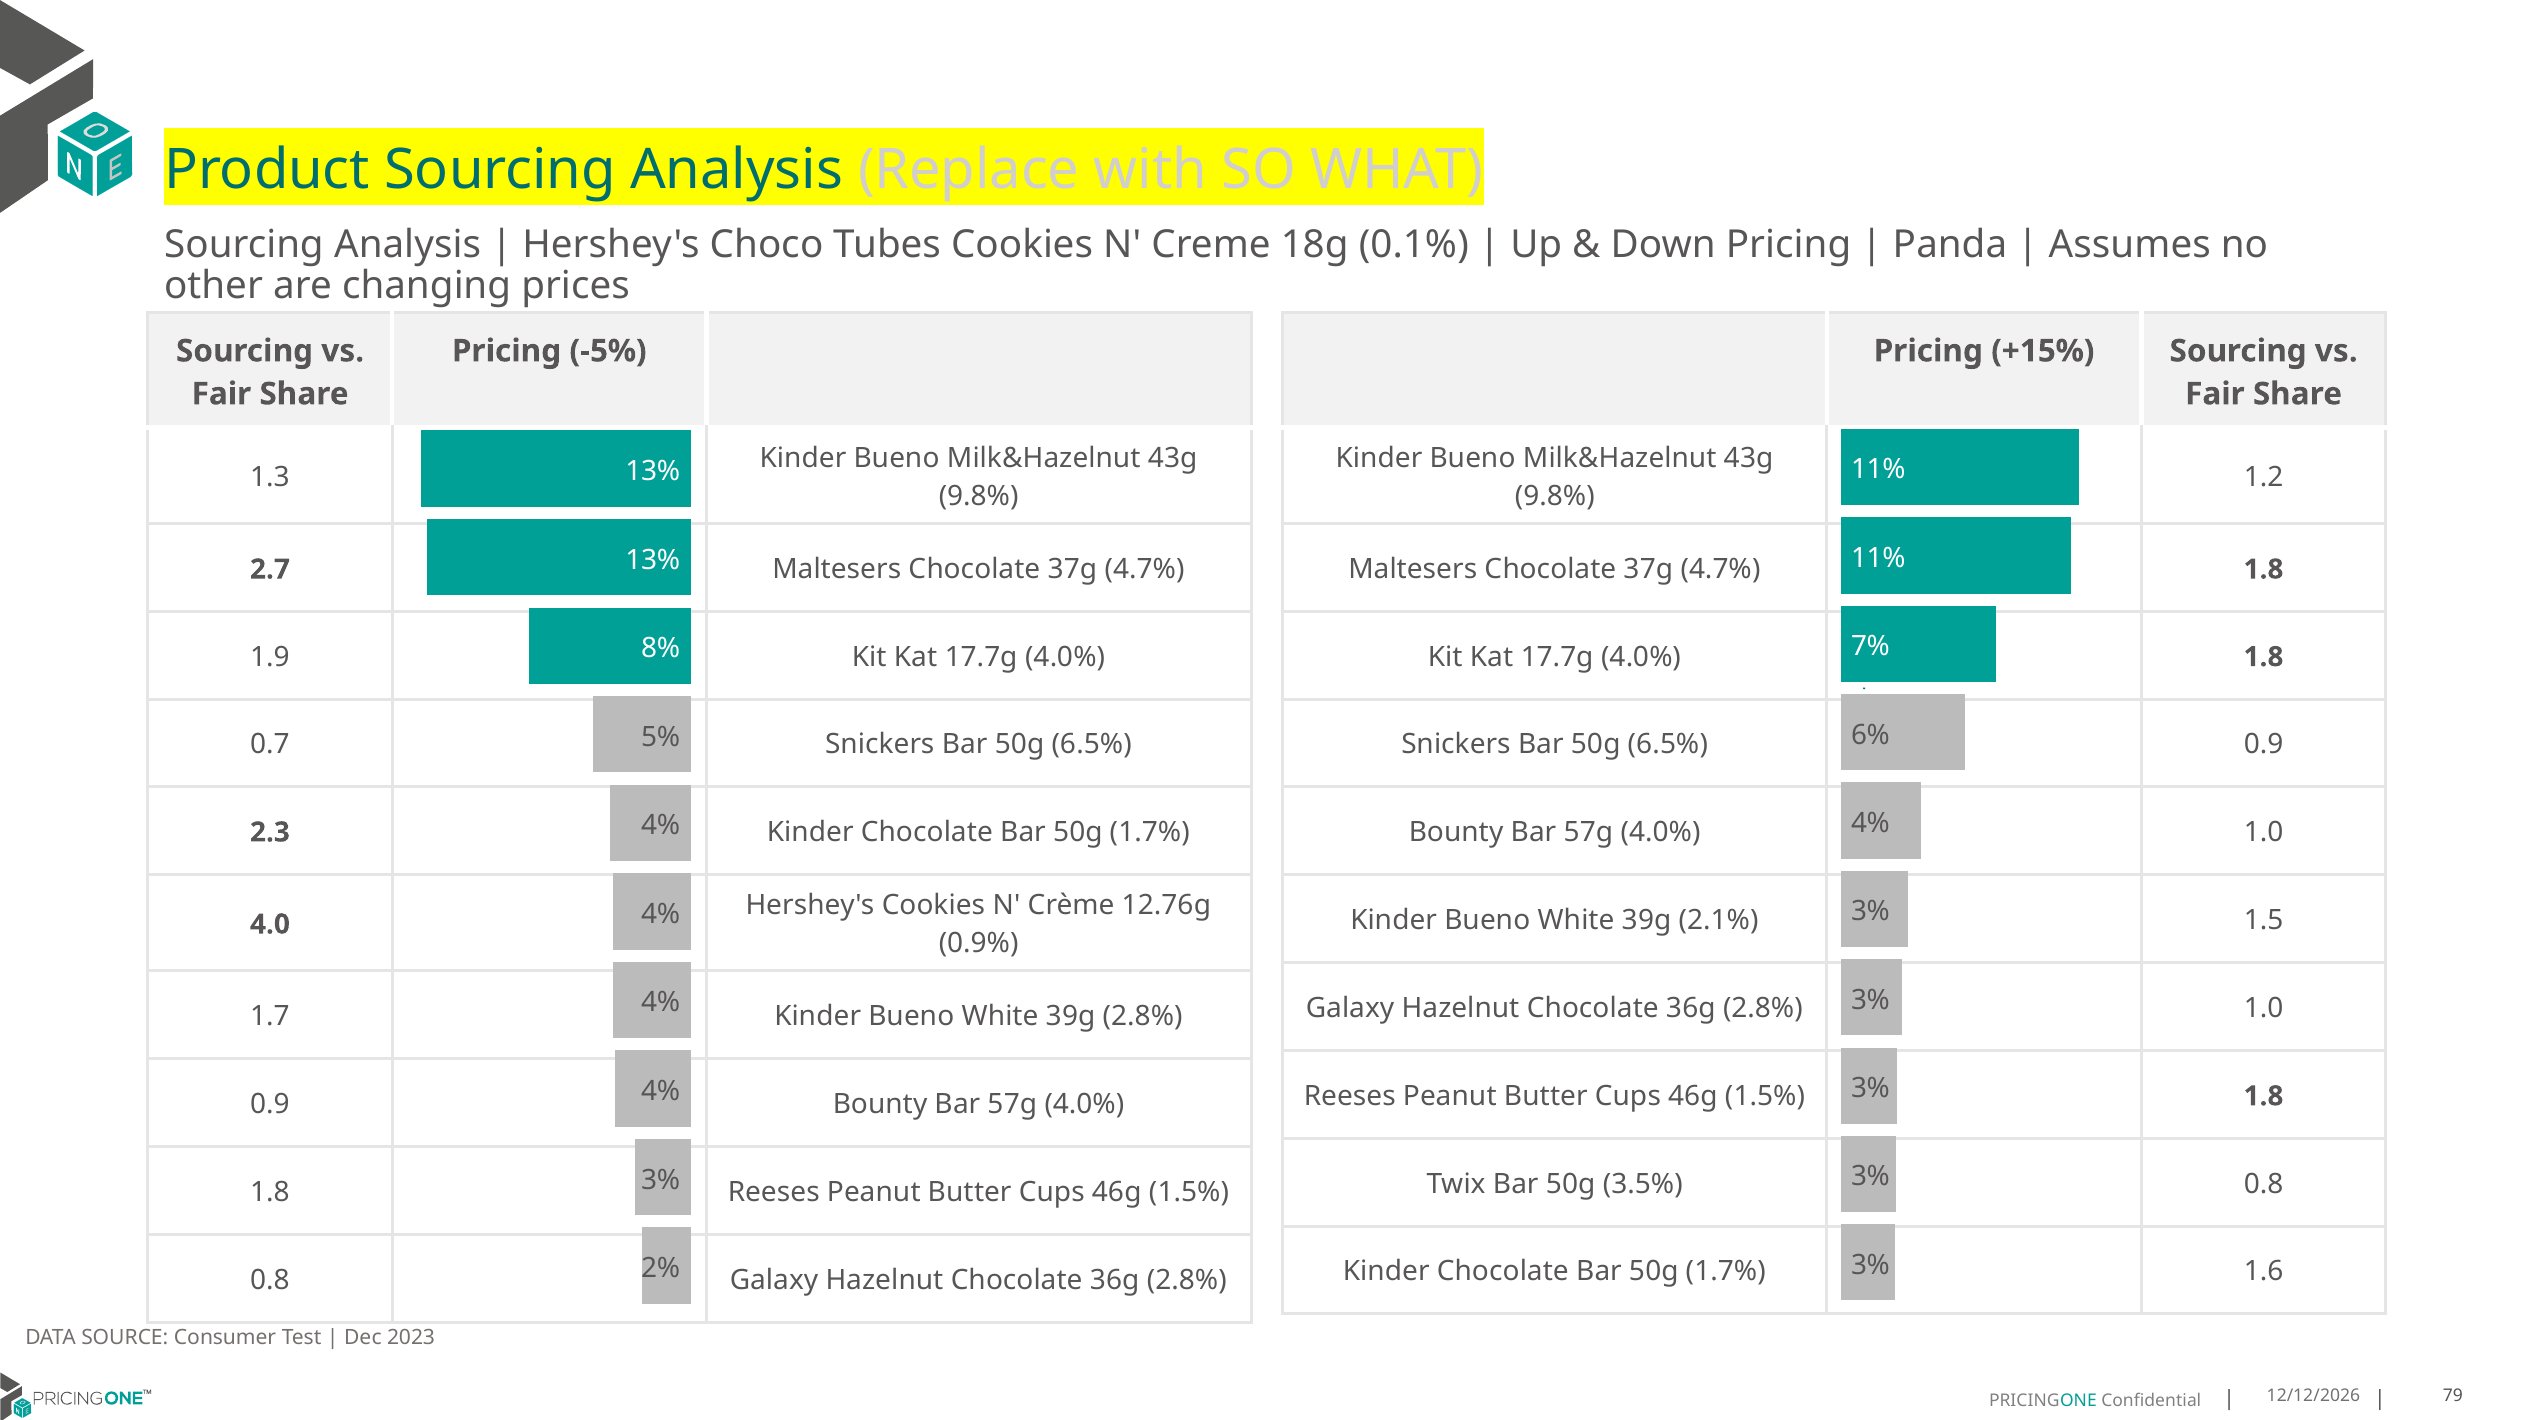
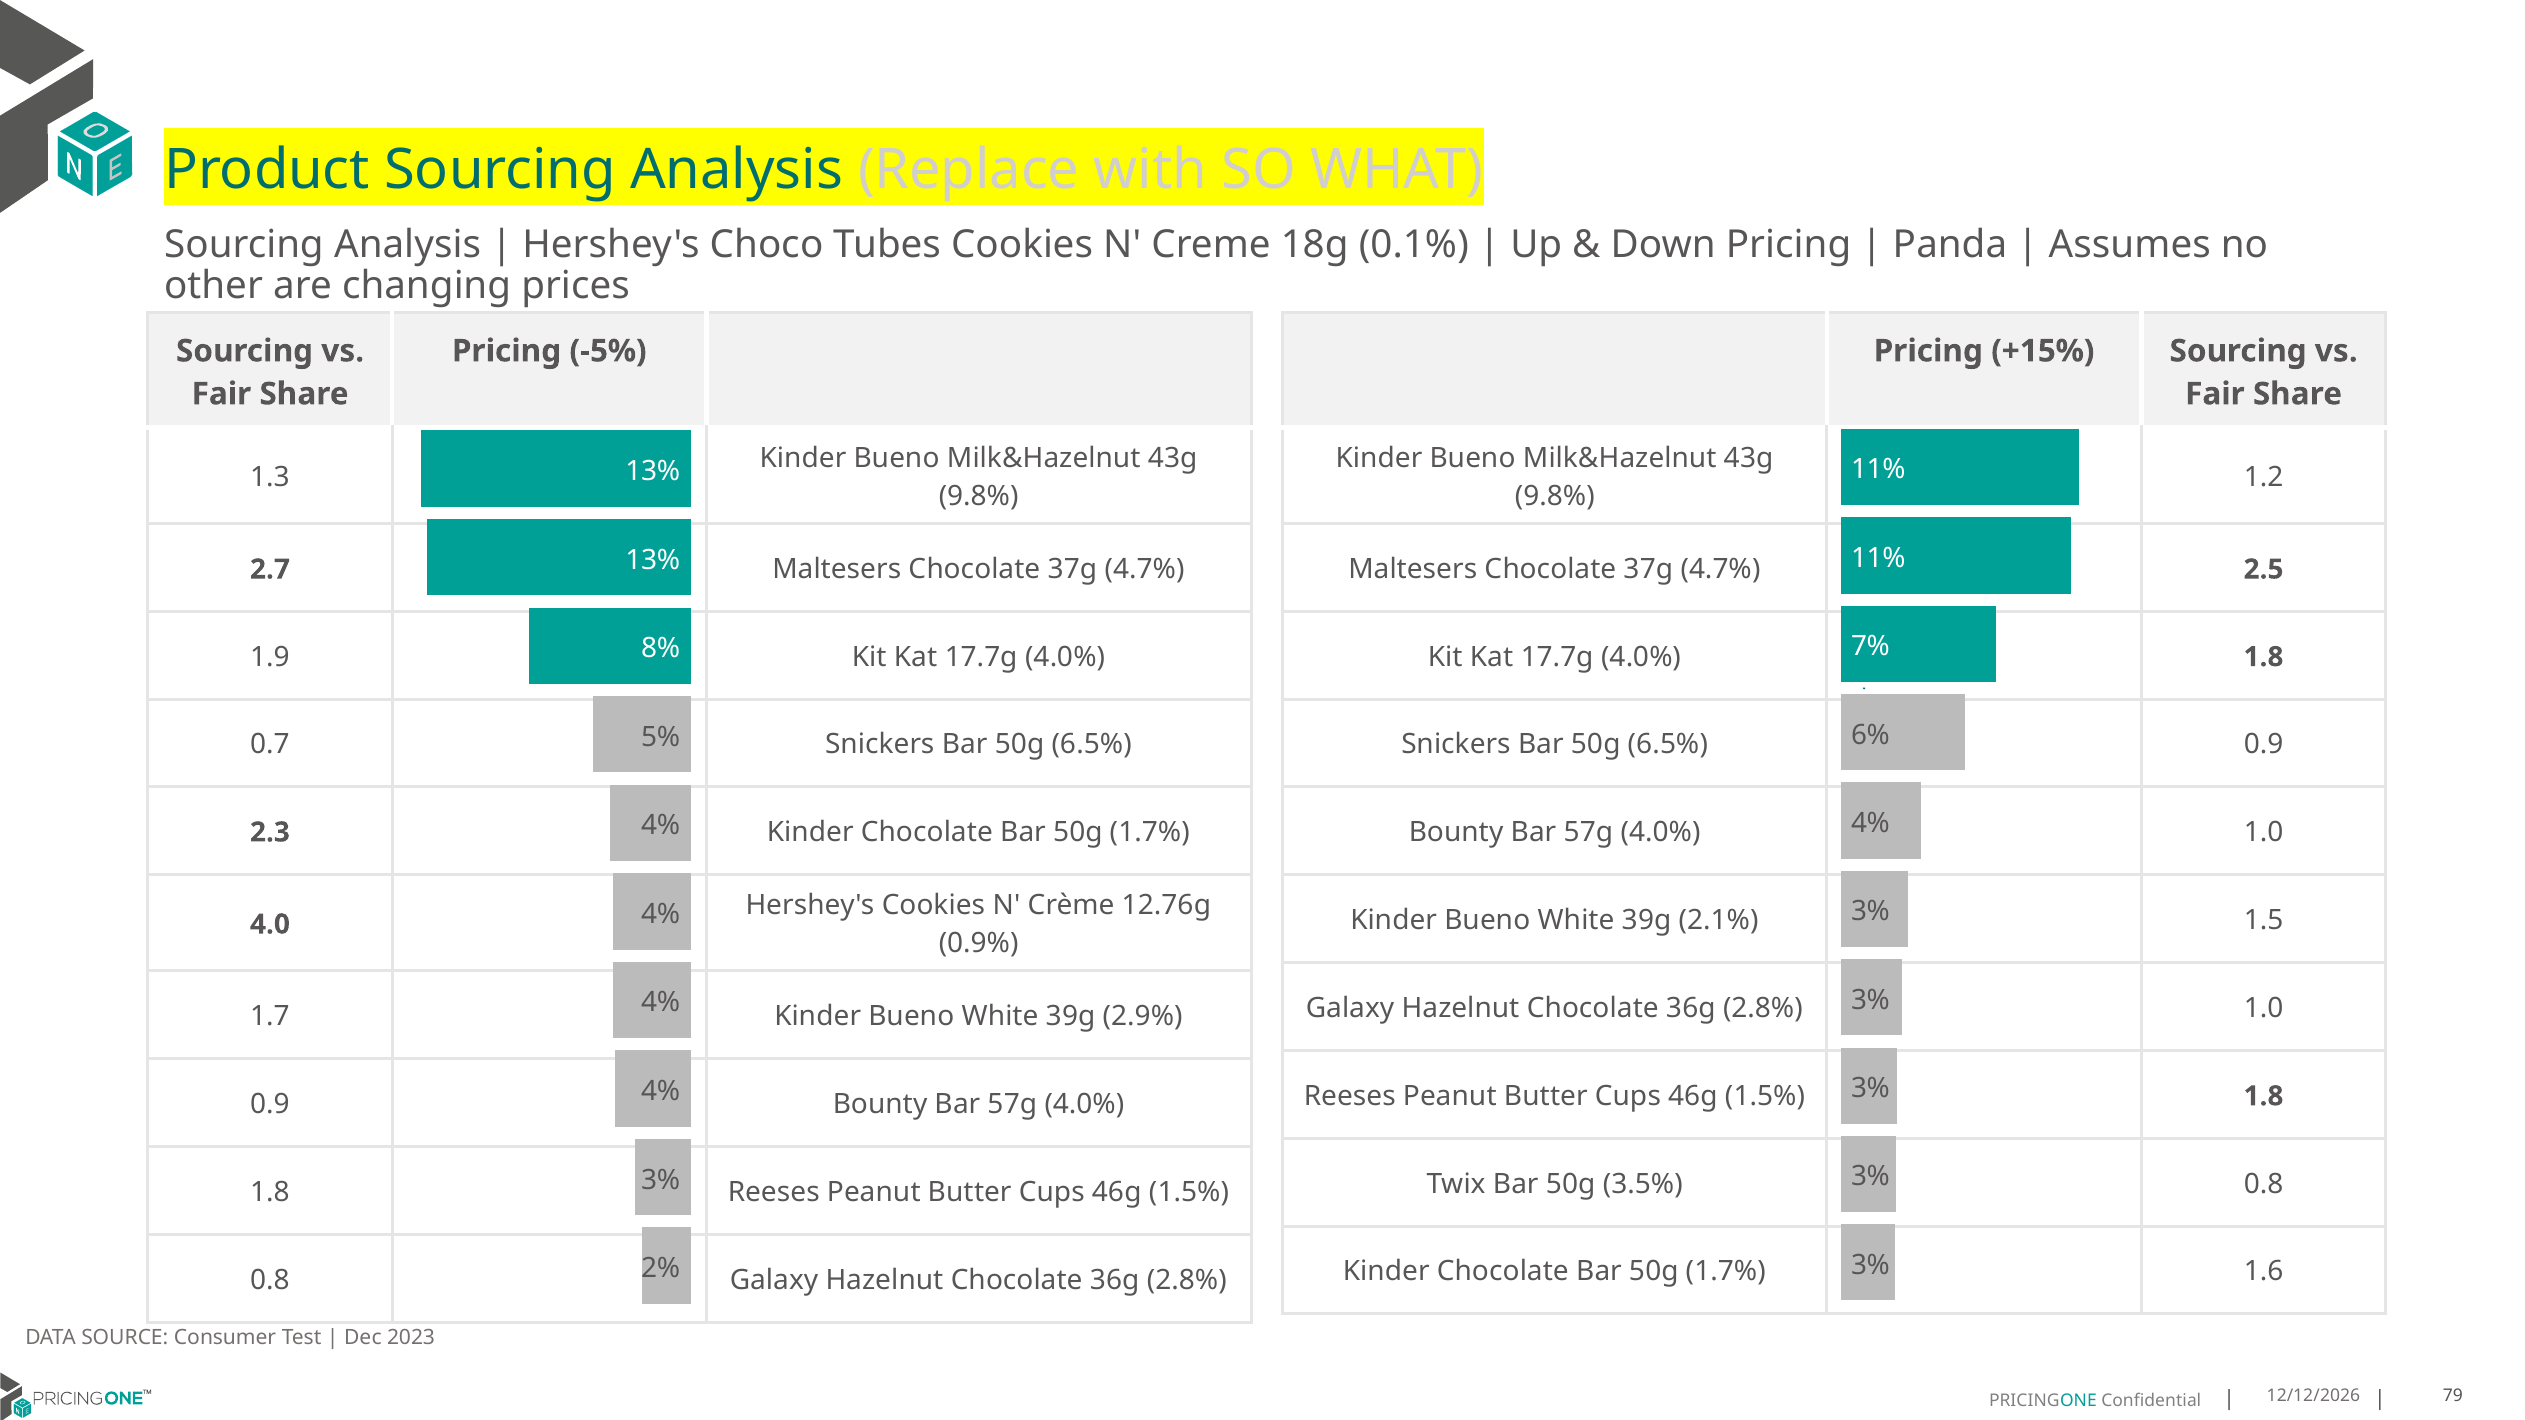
4.7% 1.8: 1.8 -> 2.5
39g 2.8%: 2.8% -> 2.9%
